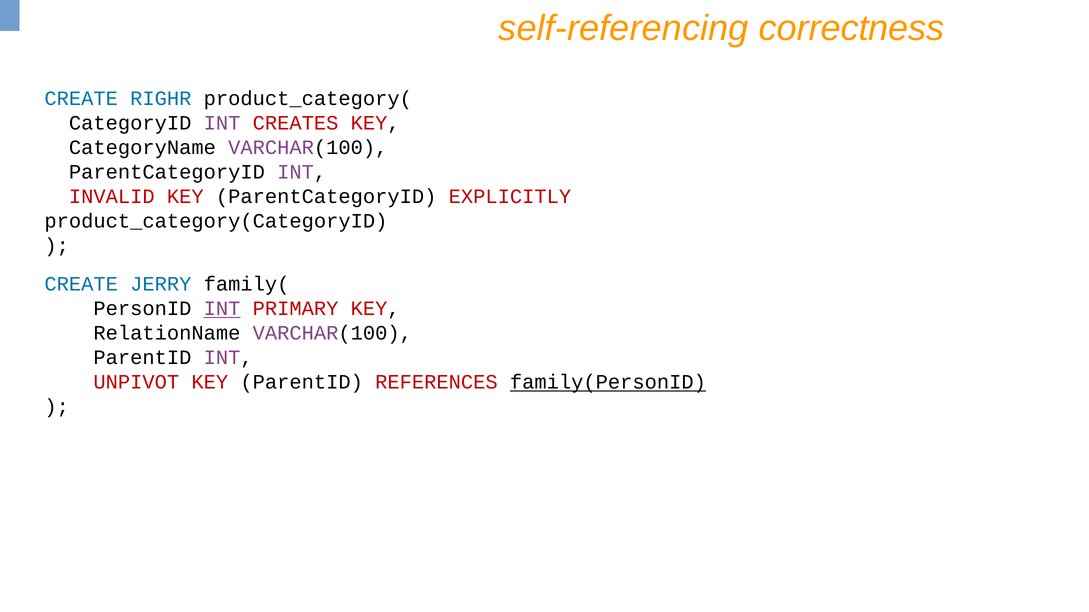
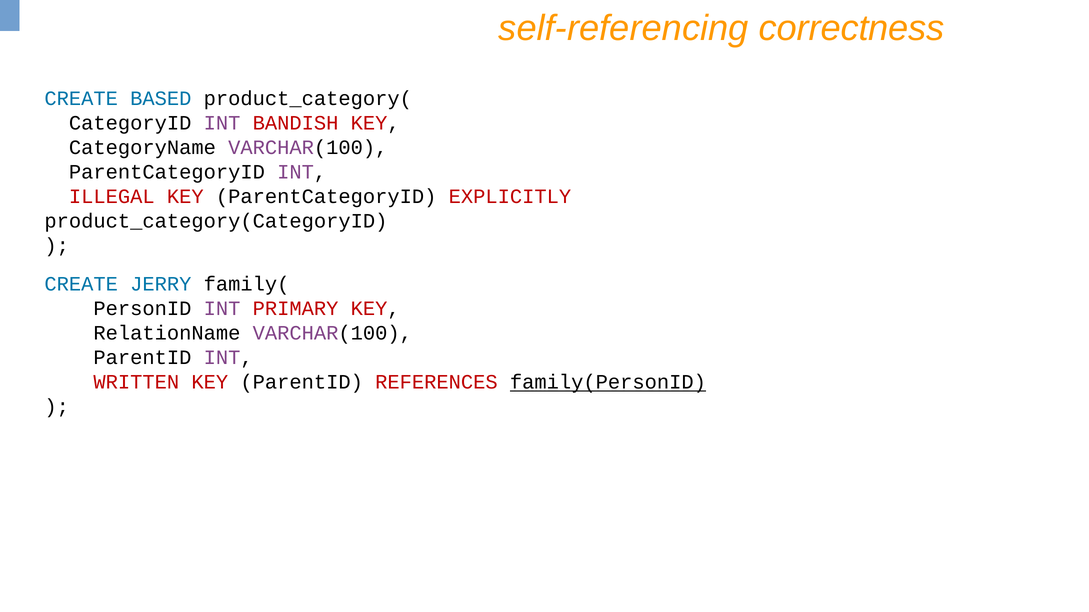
RIGHR: RIGHR -> BASED
CREATES: CREATES -> BANDISH
INVALID: INVALID -> ILLEGAL
INT at (222, 309) underline: present -> none
UNPIVOT: UNPIVOT -> WRITTEN
